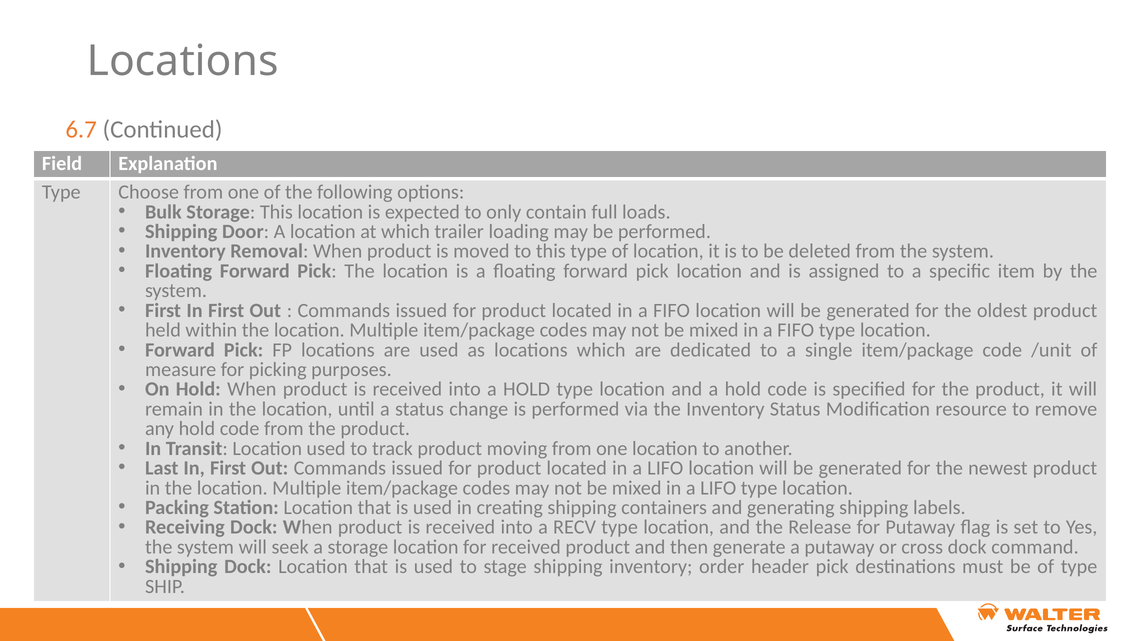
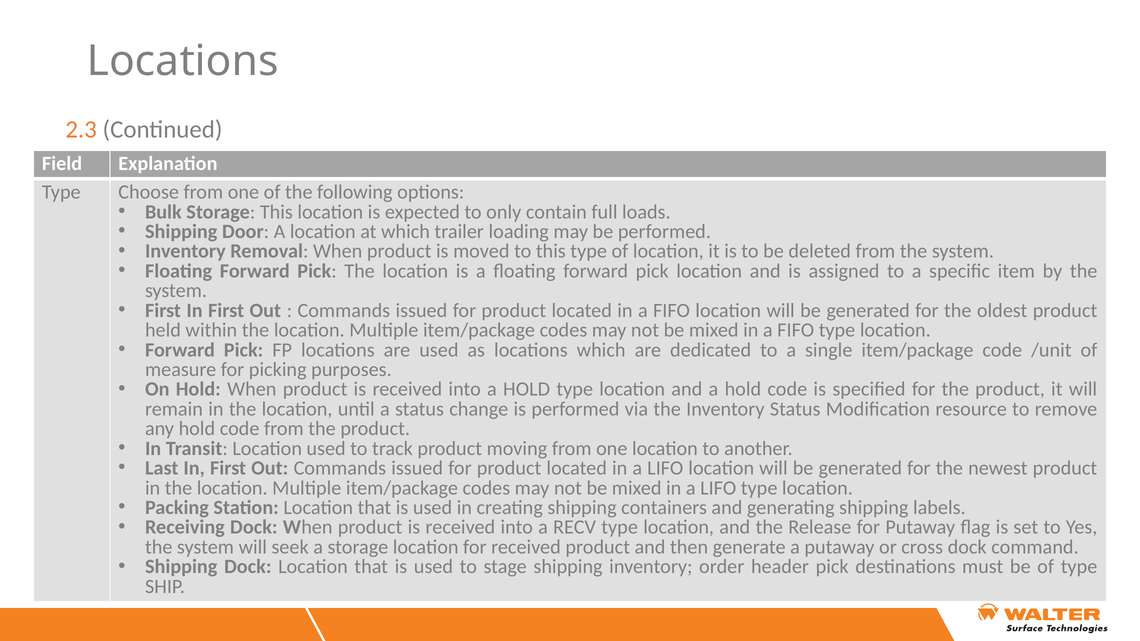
6.7: 6.7 -> 2.3
